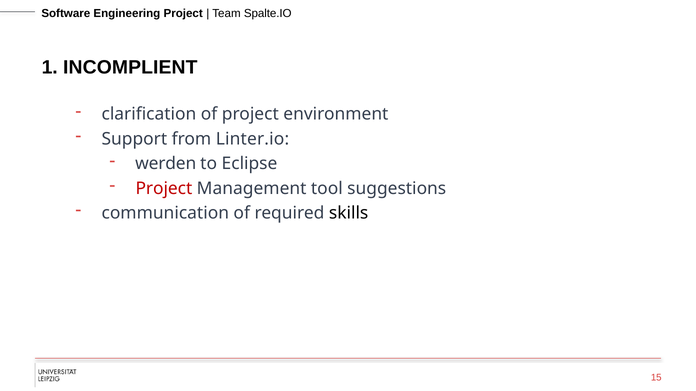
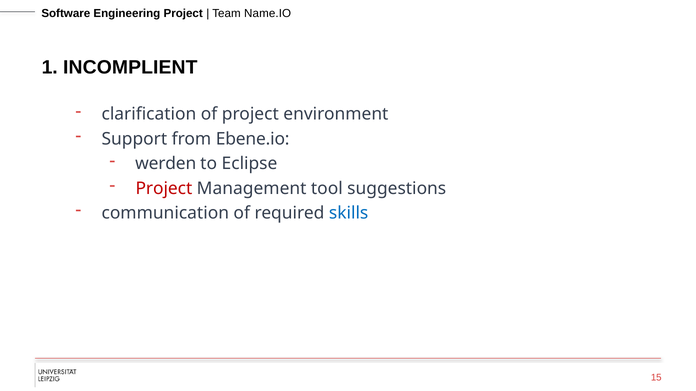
Spalte.IO: Spalte.IO -> Name.IO
Linter.io: Linter.io -> Ebene.io
skills colour: black -> blue
